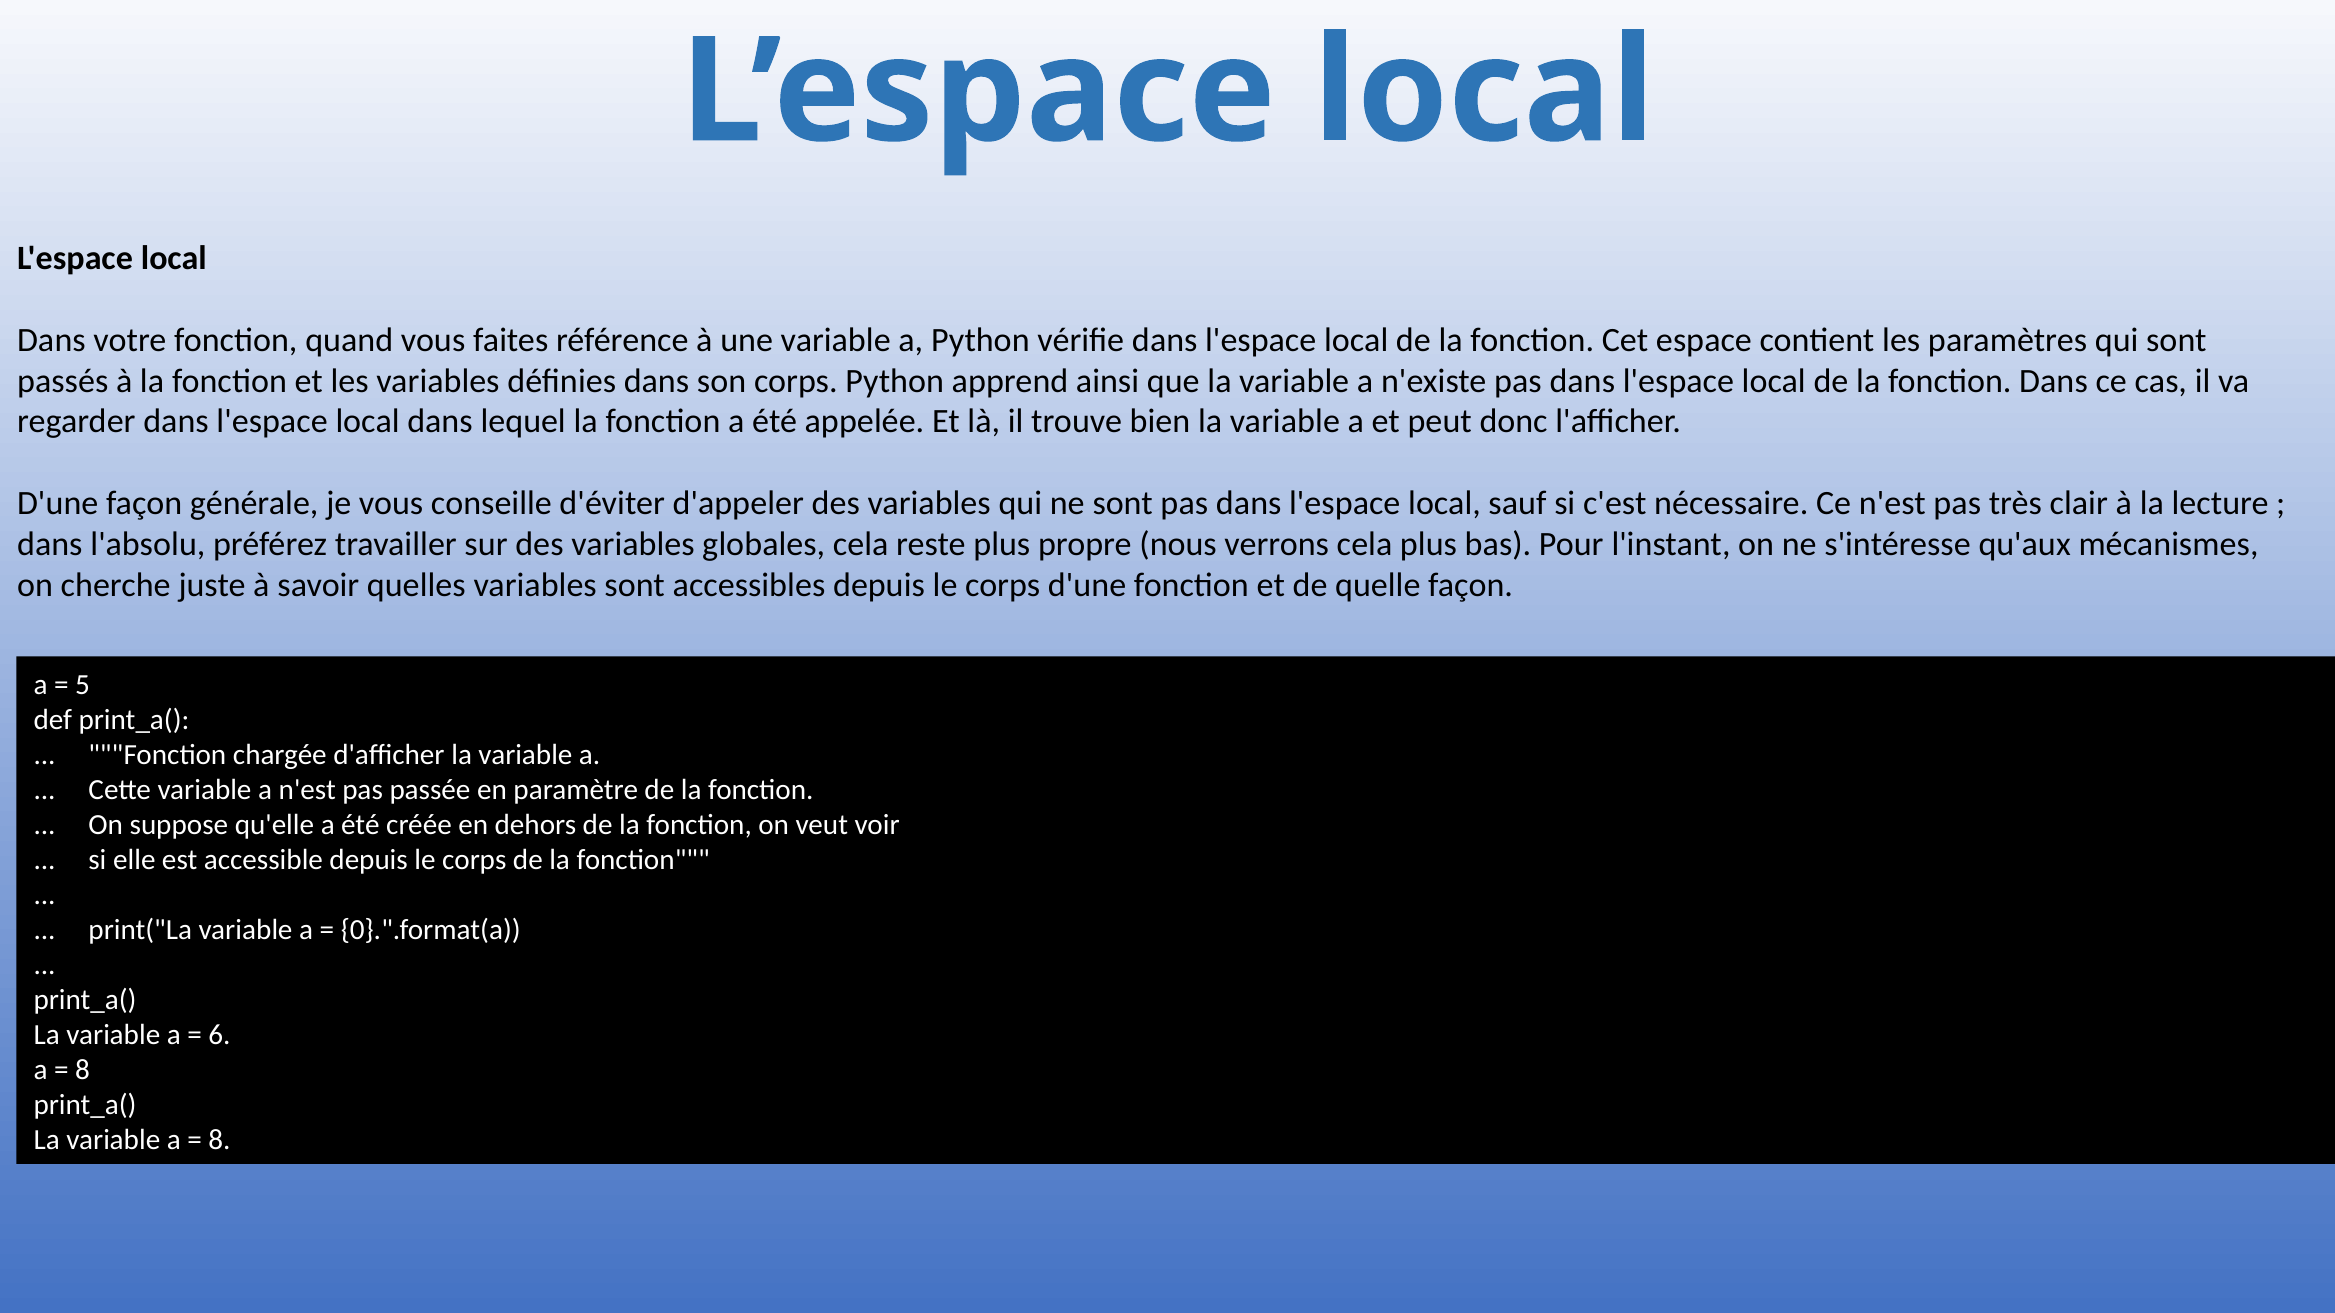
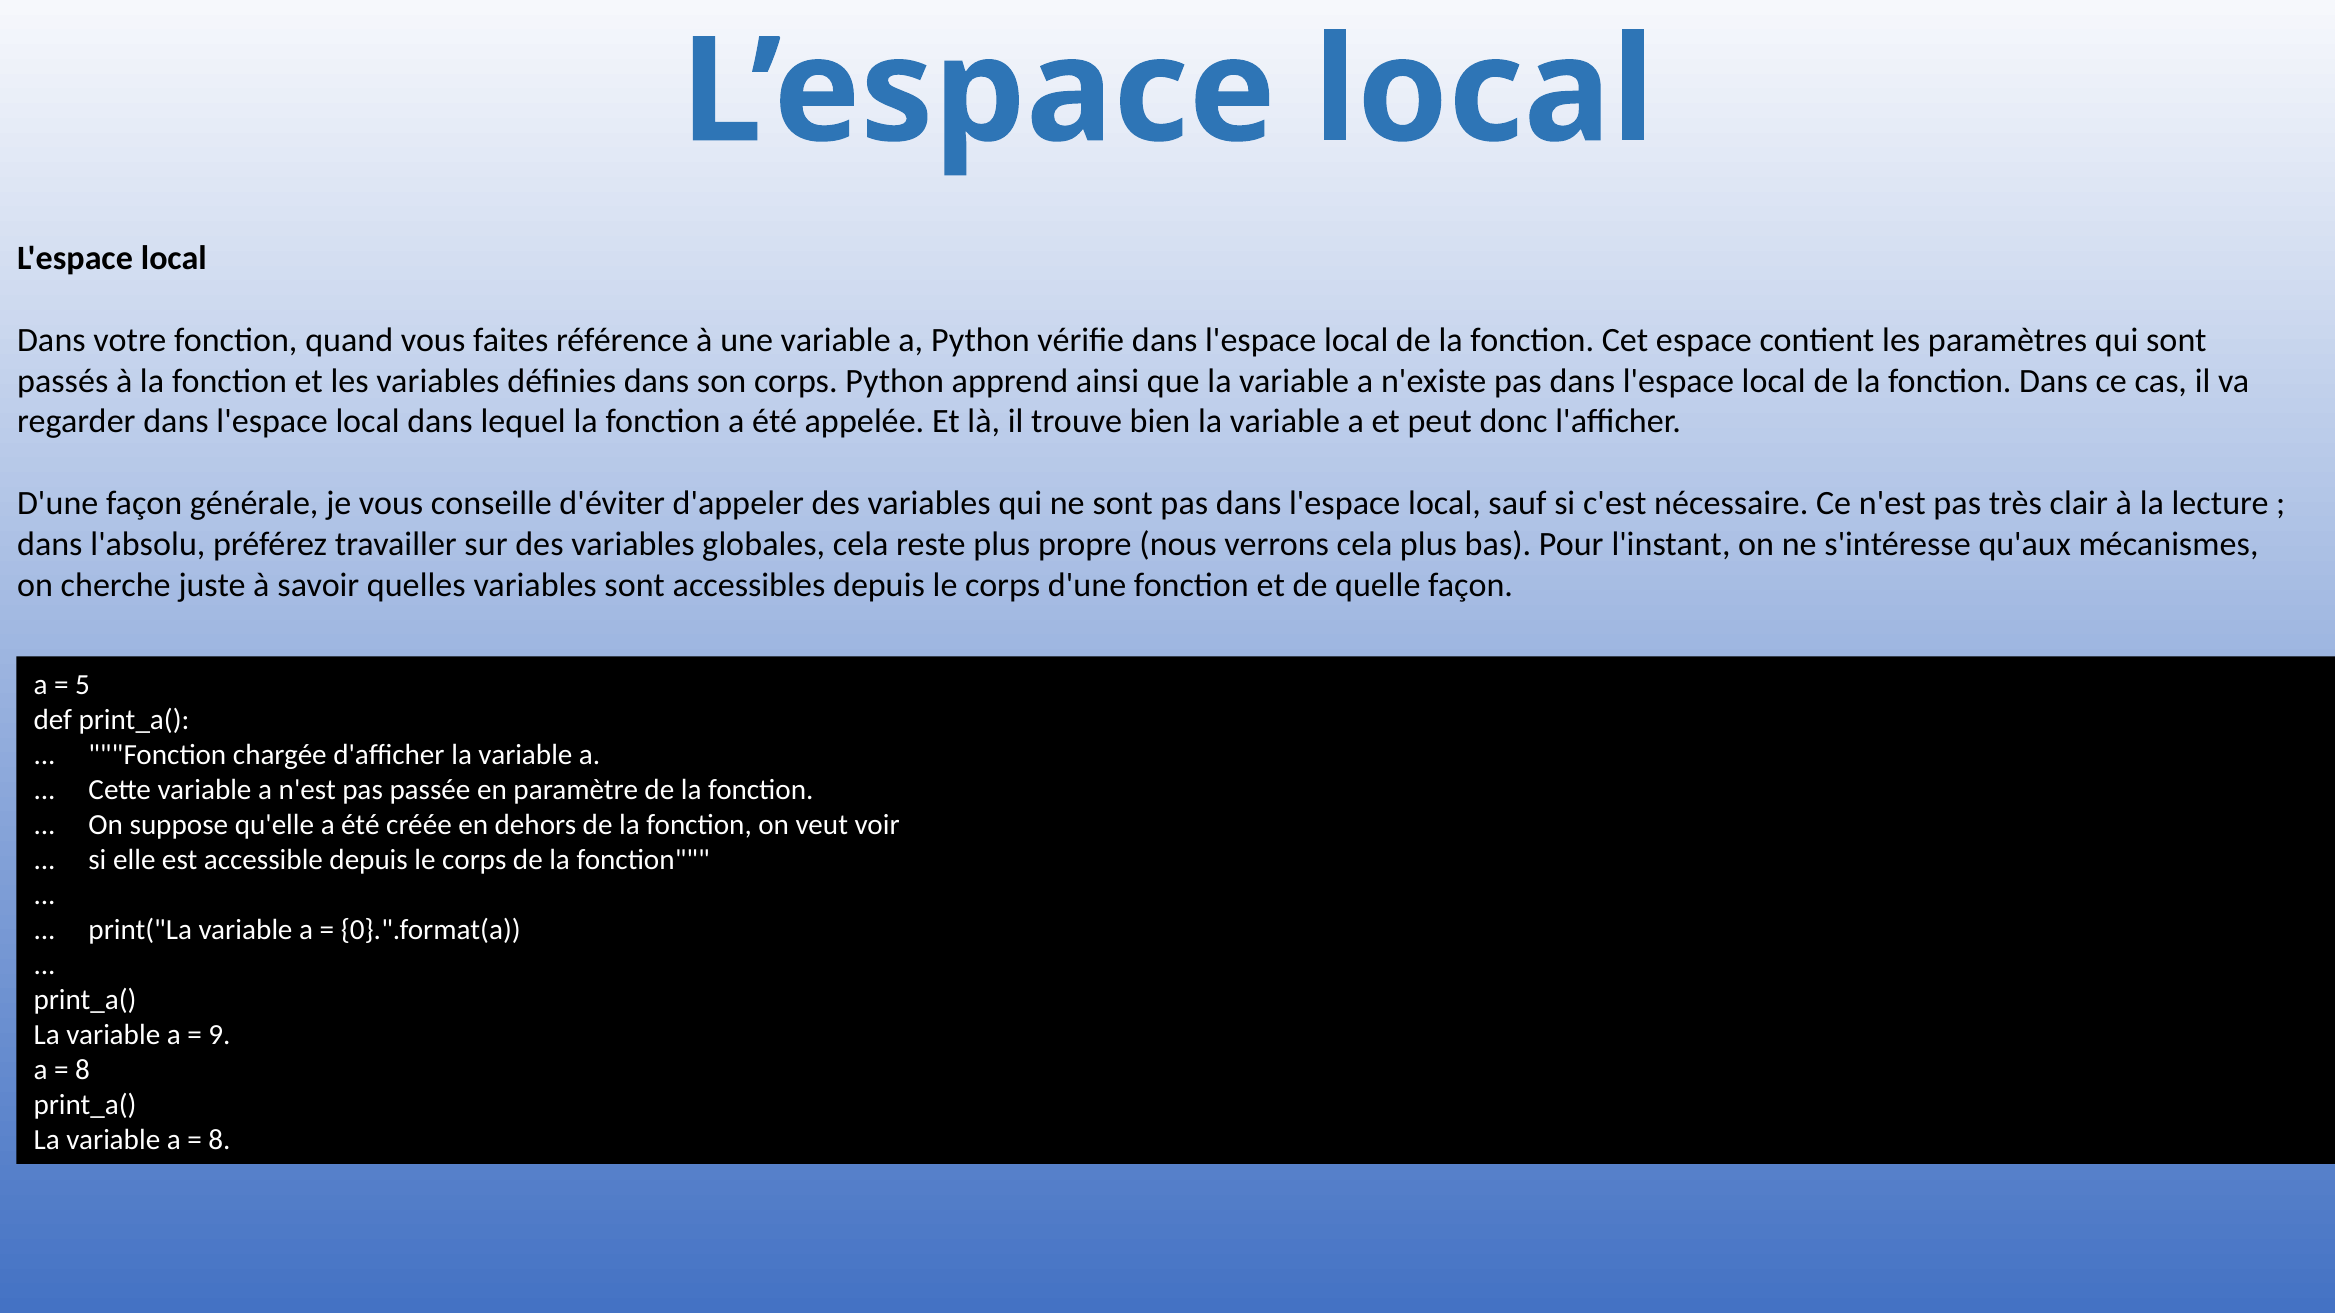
6: 6 -> 9
